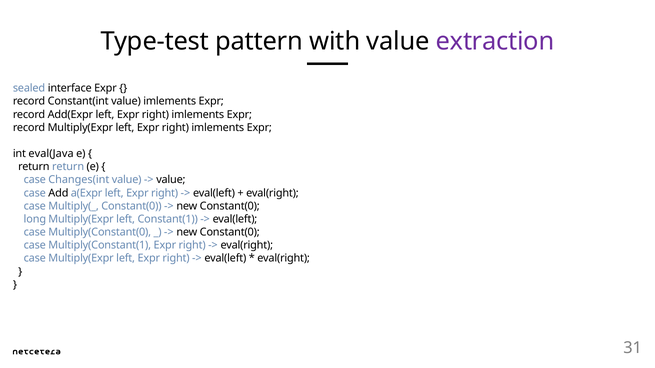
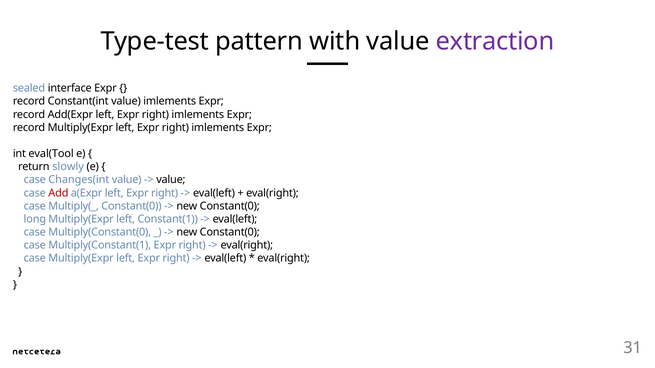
eval(Java: eval(Java -> eval(Tool
return return: return -> slowly
Add colour: black -> red
